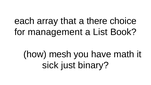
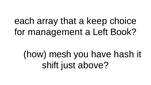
there: there -> keep
List: List -> Left
math: math -> hash
sick: sick -> shift
binary: binary -> above
